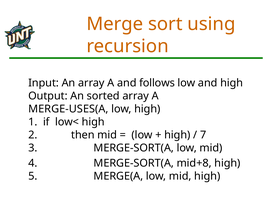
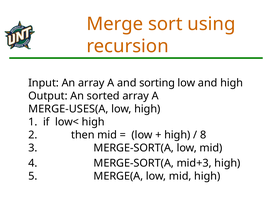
follows: follows -> sorting
7: 7 -> 8
mid+8: mid+8 -> mid+3
